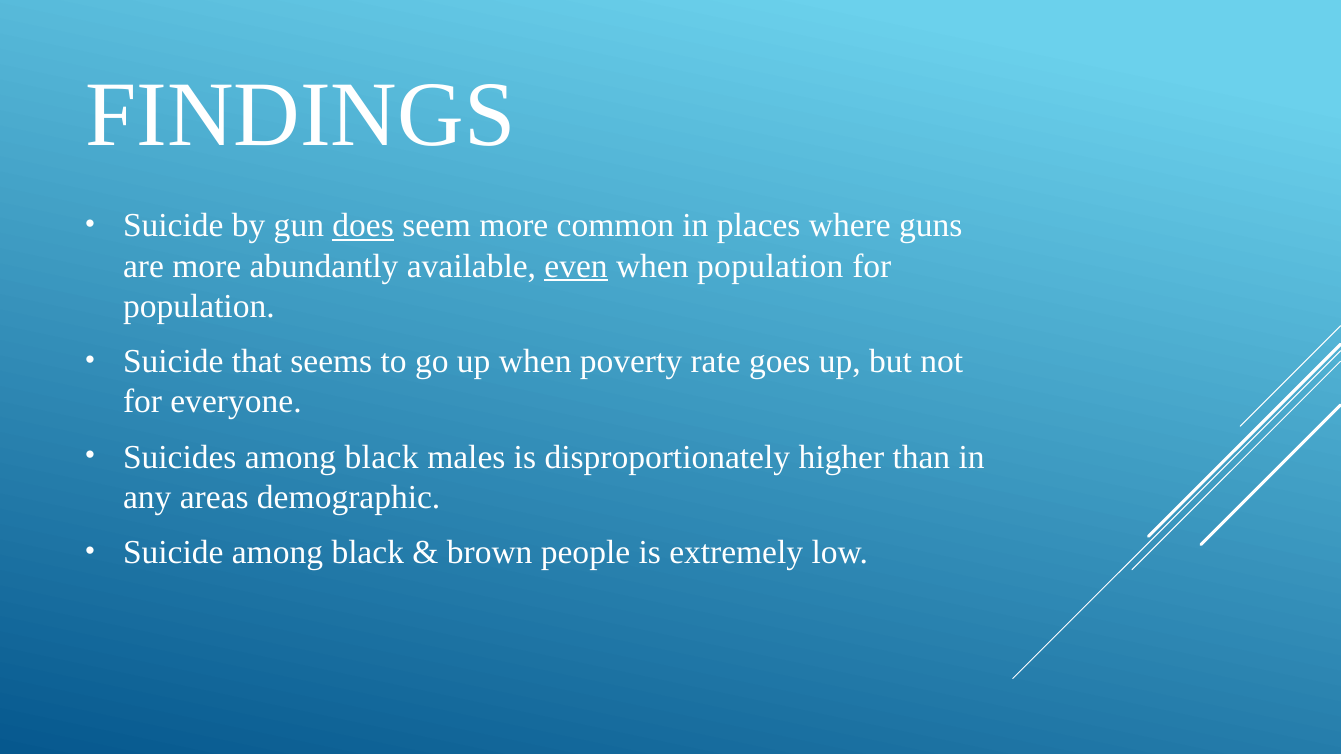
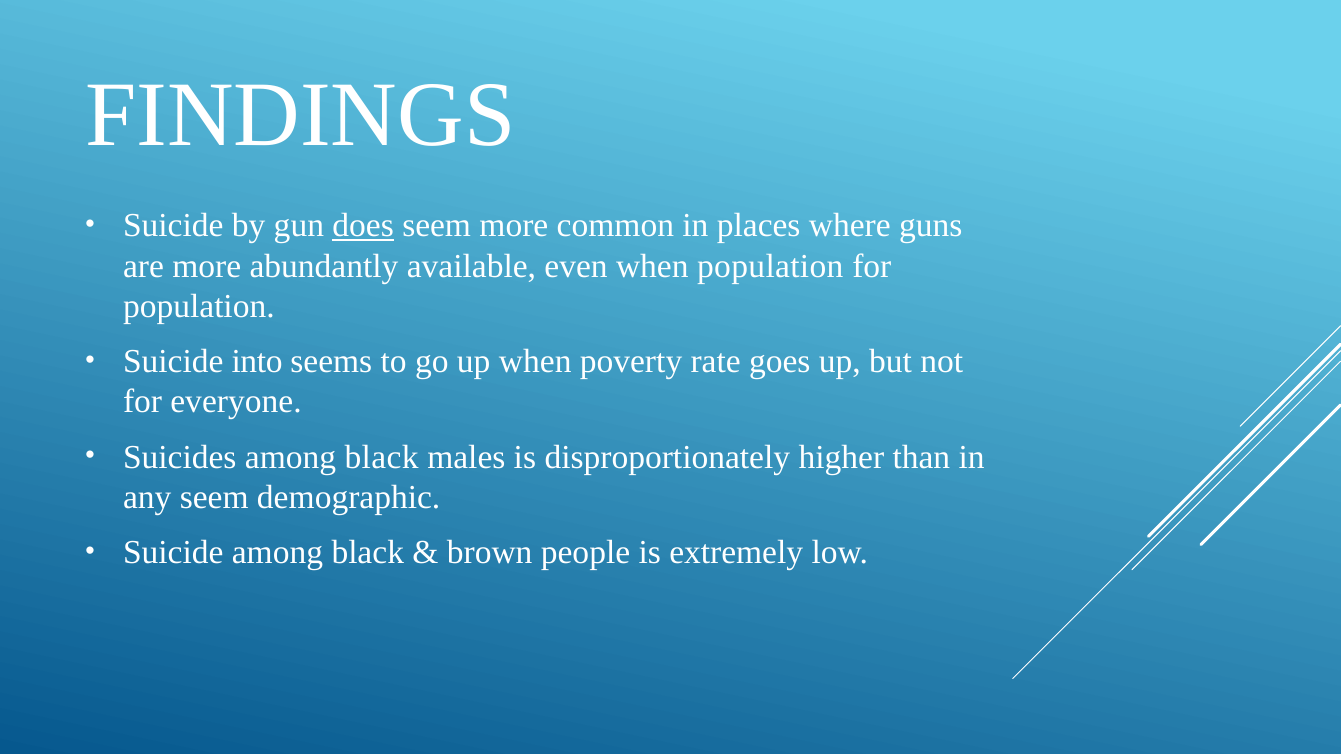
even underline: present -> none
that: that -> into
any areas: areas -> seem
